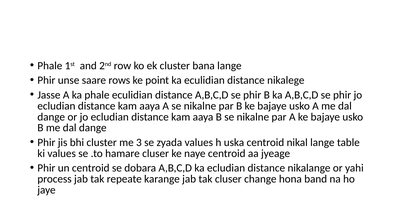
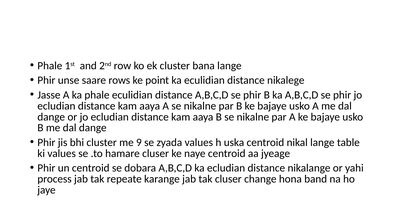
3: 3 -> 9
